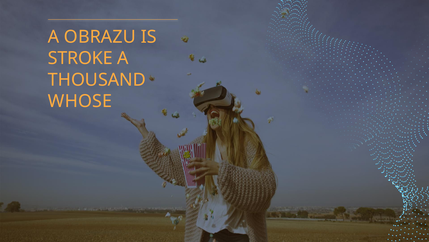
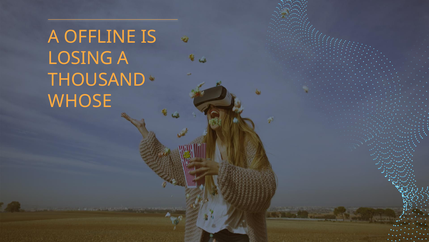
OBRAZU: OBRAZU -> OFFLINE
STROKE: STROKE -> LOSING
